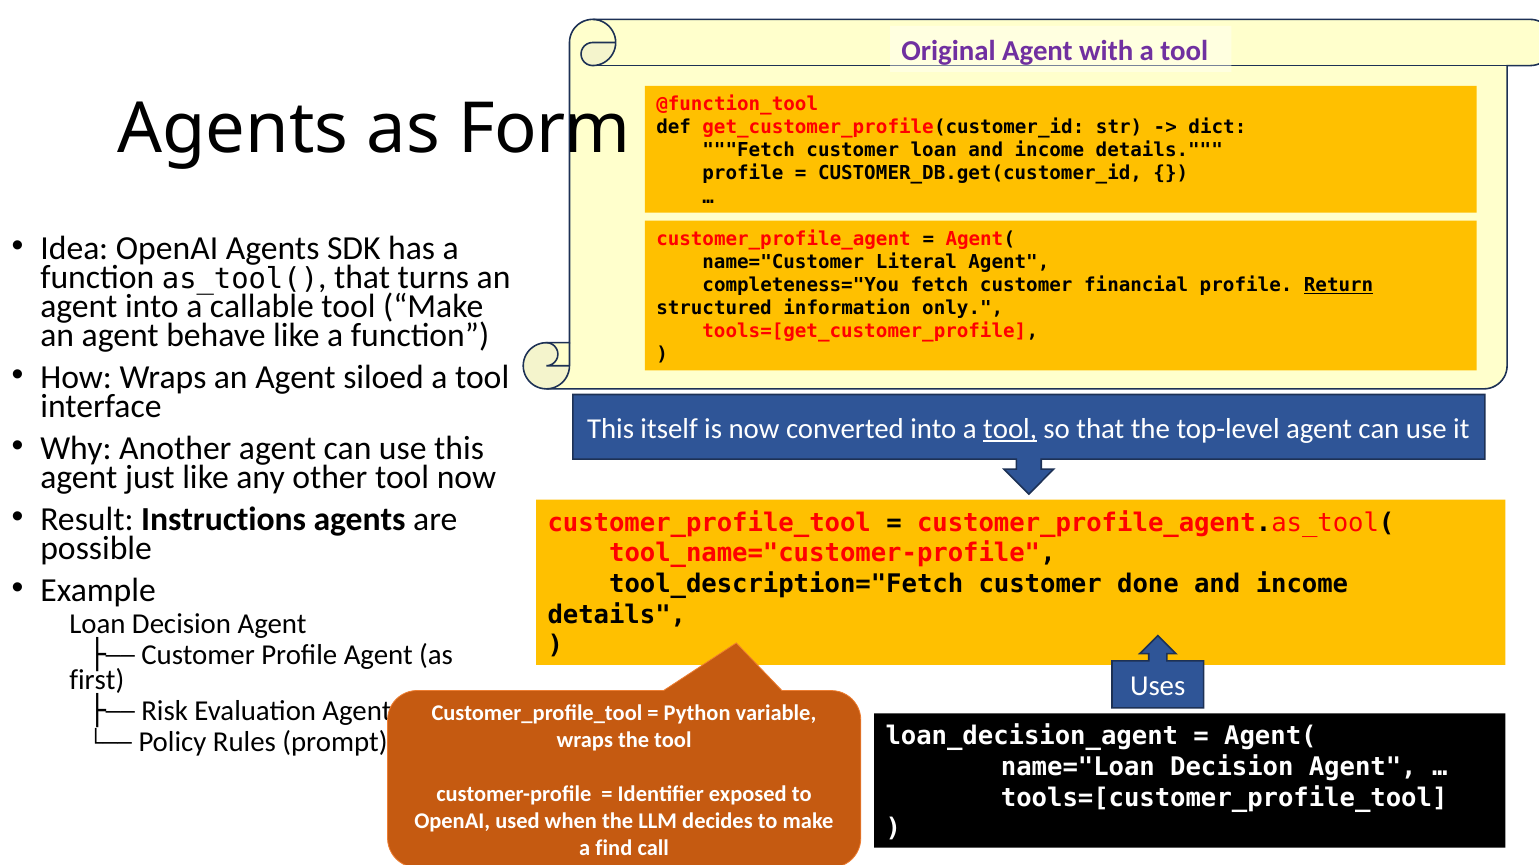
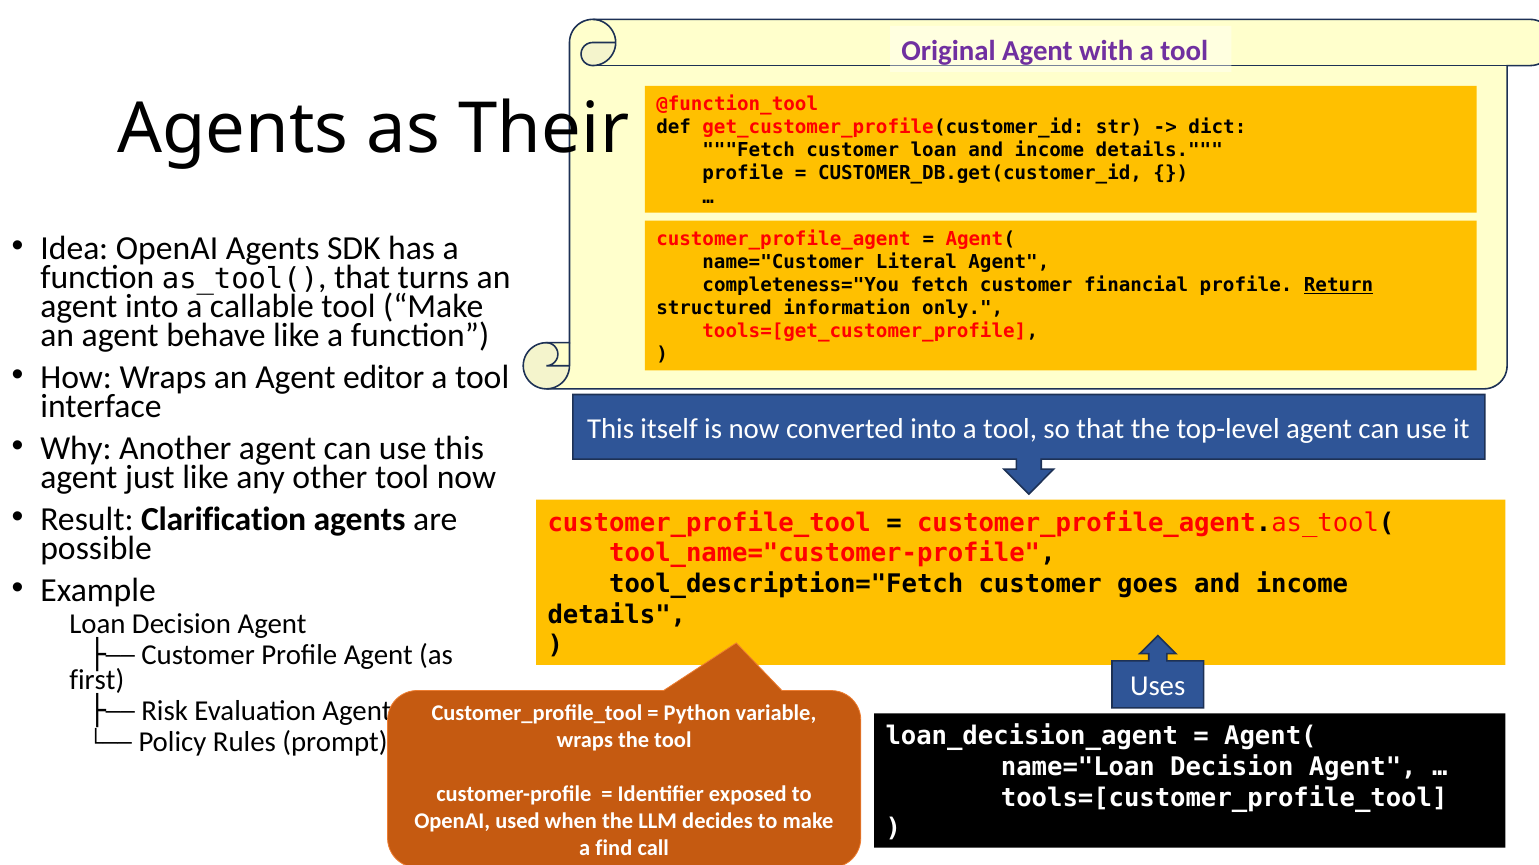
Form: Form -> Their
siloed: siloed -> editor
tool at (1010, 429) underline: present -> none
Instructions: Instructions -> Clarification
done: done -> goes
